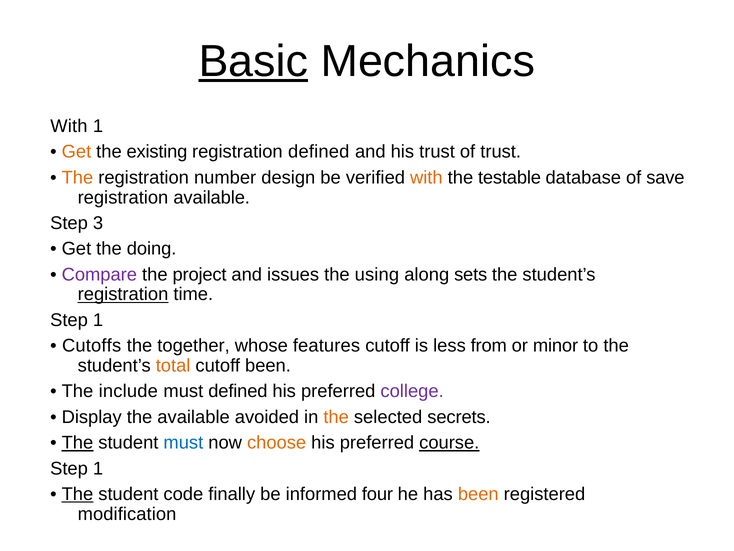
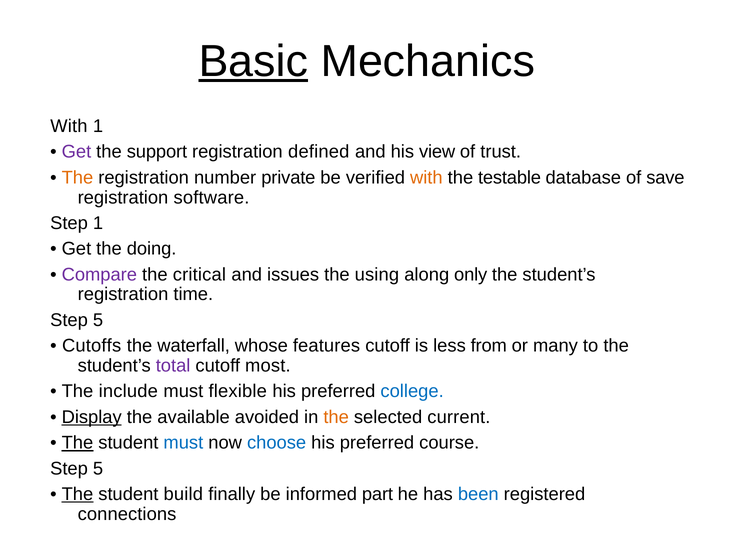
Get at (76, 152) colour: orange -> purple
existing: existing -> support
his trust: trust -> view
design: design -> private
registration available: available -> software
Step 3: 3 -> 1
project: project -> critical
sets: sets -> only
registration at (123, 294) underline: present -> none
1 at (98, 320): 1 -> 5
together: together -> waterfall
minor: minor -> many
total colour: orange -> purple
cutoff been: been -> most
must defined: defined -> flexible
college colour: purple -> blue
Display underline: none -> present
secrets: secrets -> current
choose colour: orange -> blue
course underline: present -> none
1 at (98, 468): 1 -> 5
code: code -> build
four: four -> part
been at (478, 494) colour: orange -> blue
modification: modification -> connections
